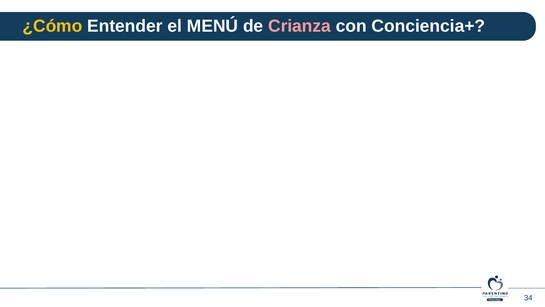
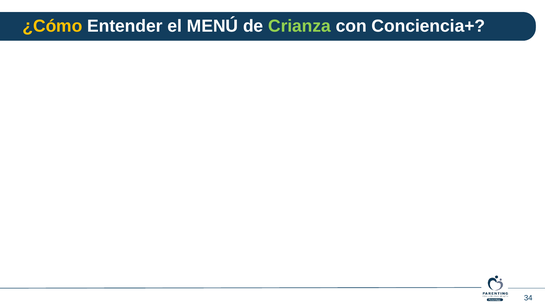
Crianza colour: pink -> light green
